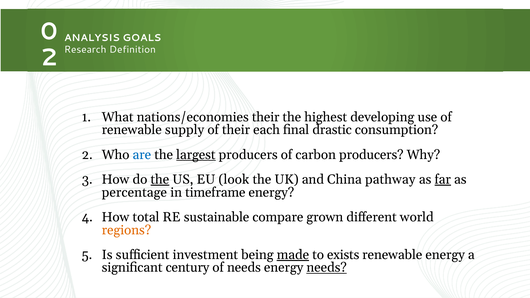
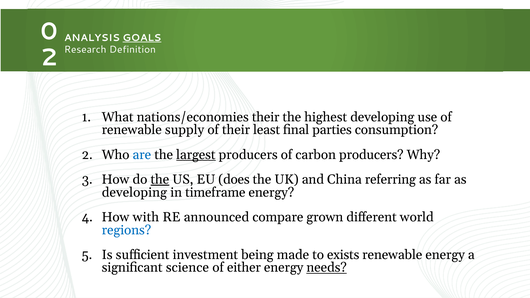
GOALS underline: none -> present
each: each -> least
drastic: drastic -> parties
look: look -> does
pathway: pathway -> referring
far underline: present -> none
percentage at (134, 192): percentage -> developing
total: total -> with
sustainable: sustainable -> announced
regions colour: orange -> blue
made underline: present -> none
century: century -> science
of needs: needs -> either
